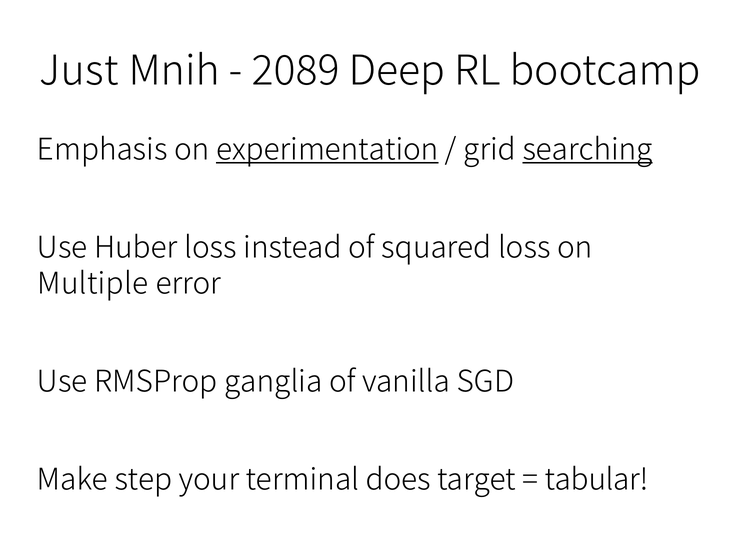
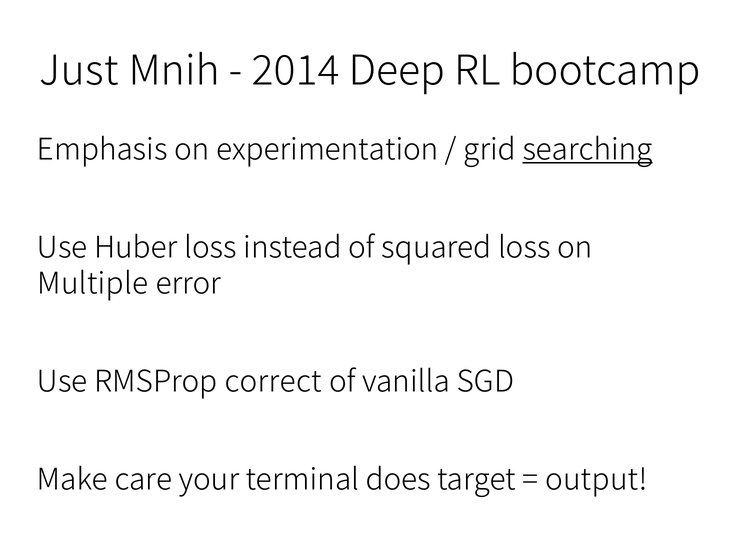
2089: 2089 -> 2014
experimentation underline: present -> none
ganglia: ganglia -> correct
step: step -> care
tabular: tabular -> output
